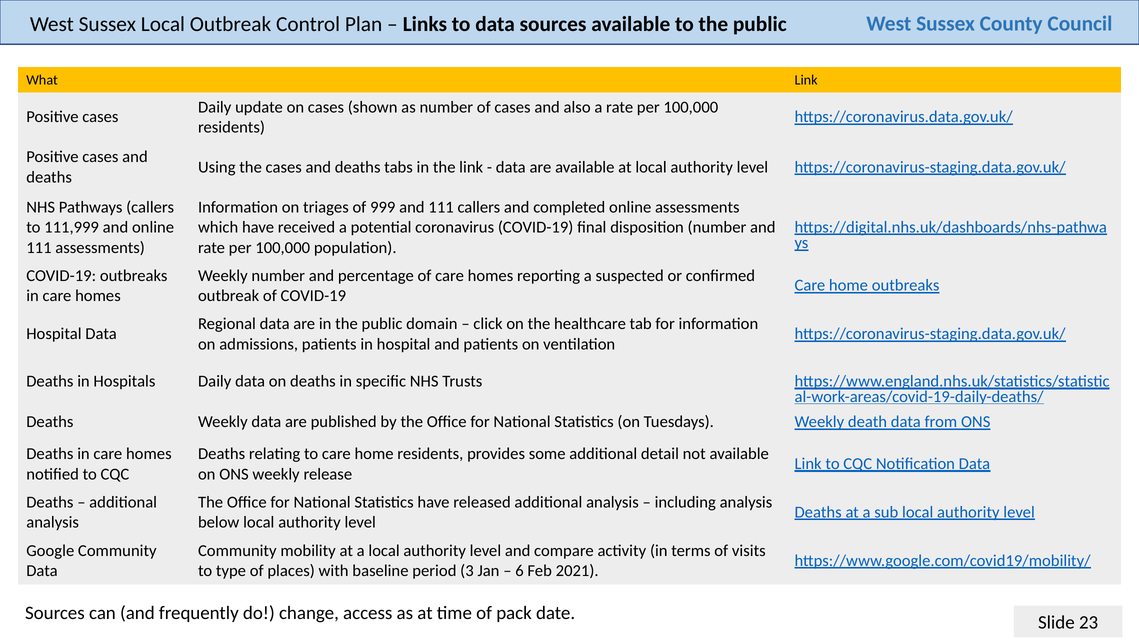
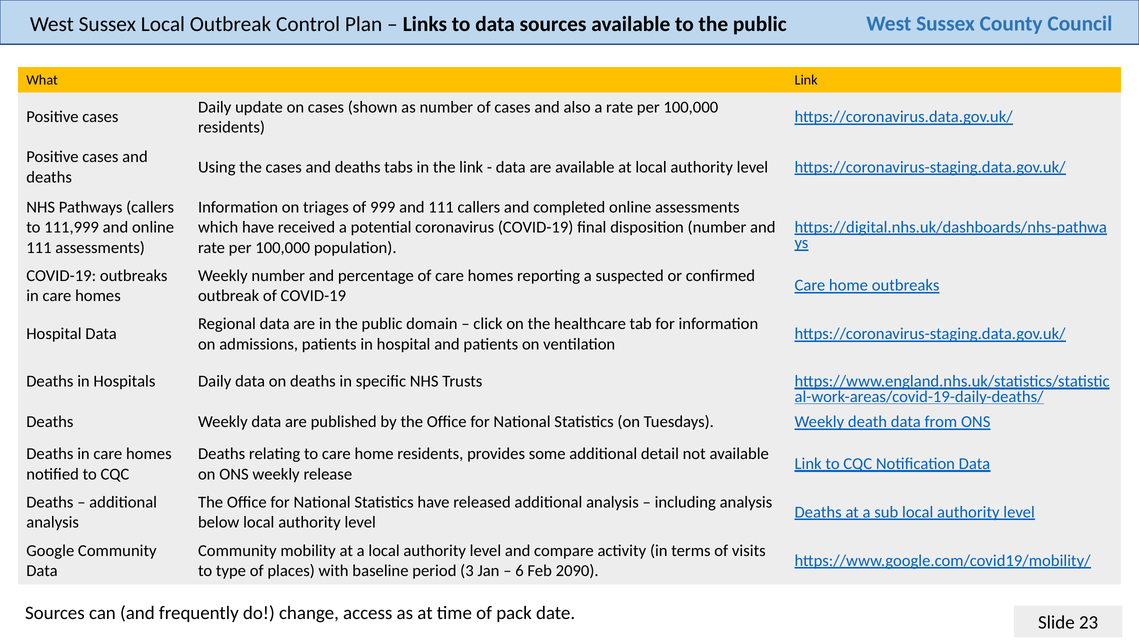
2021: 2021 -> 2090
